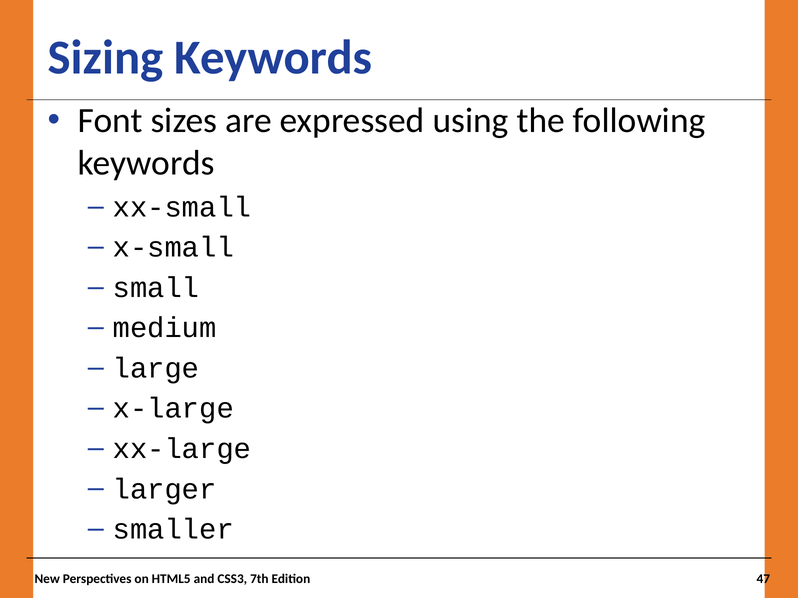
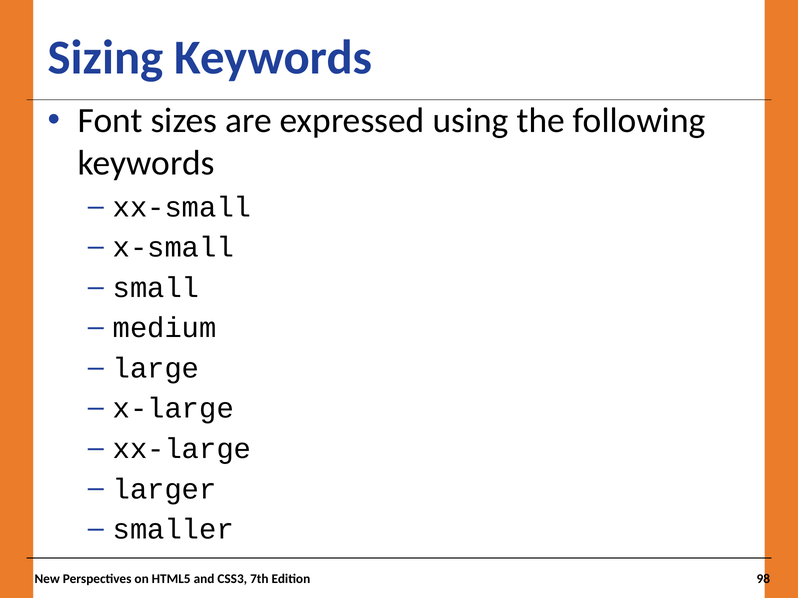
47: 47 -> 98
